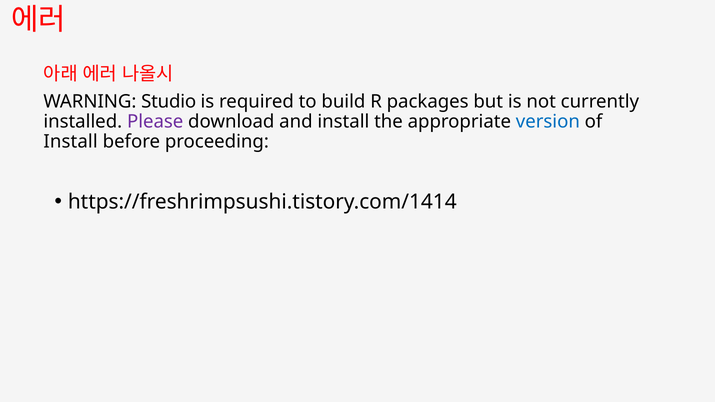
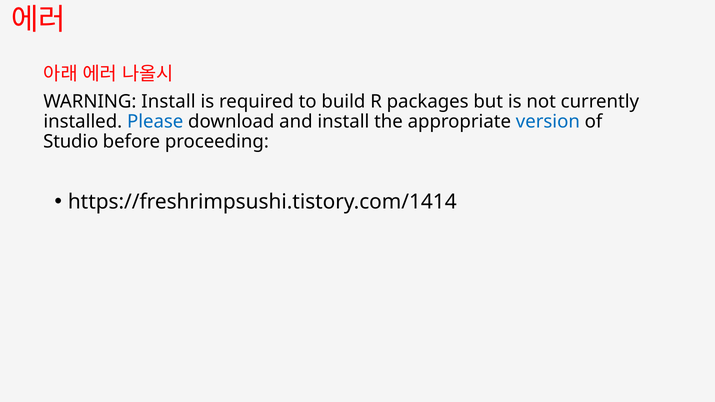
WARNING Studio: Studio -> Install
Please colour: purple -> blue
Install at (71, 142): Install -> Studio
